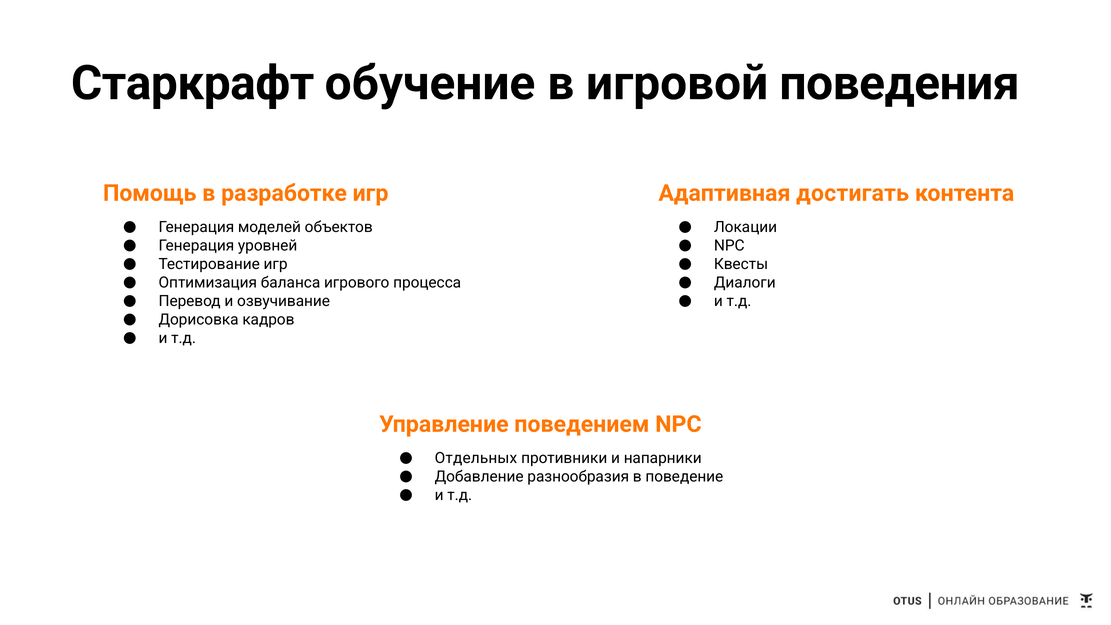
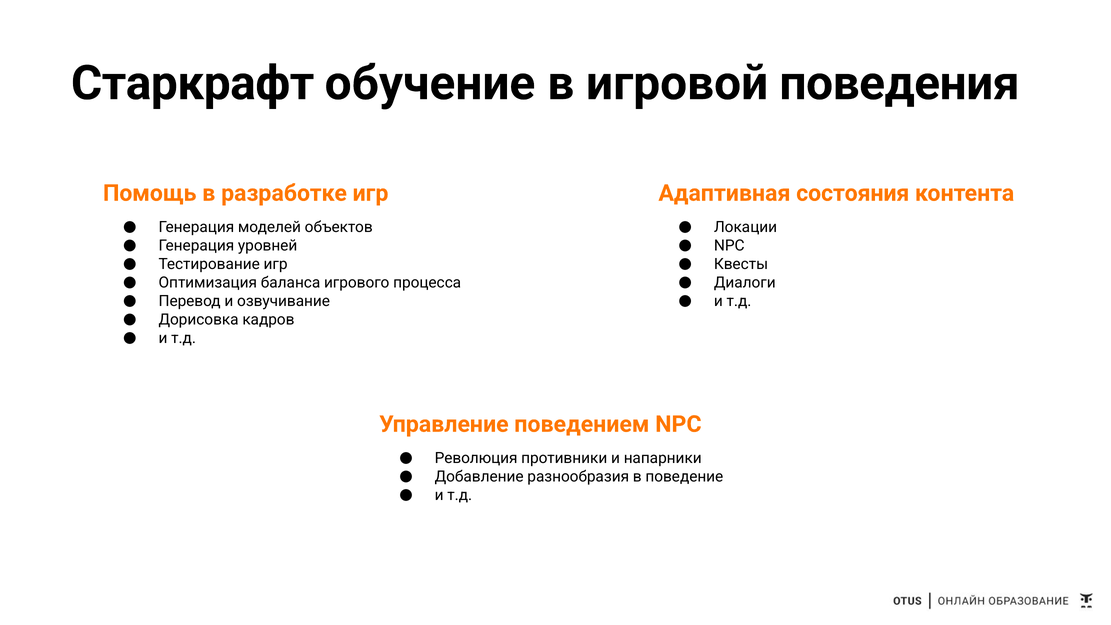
достигать: достигать -> состояния
Отдельных: Отдельных -> Революция
